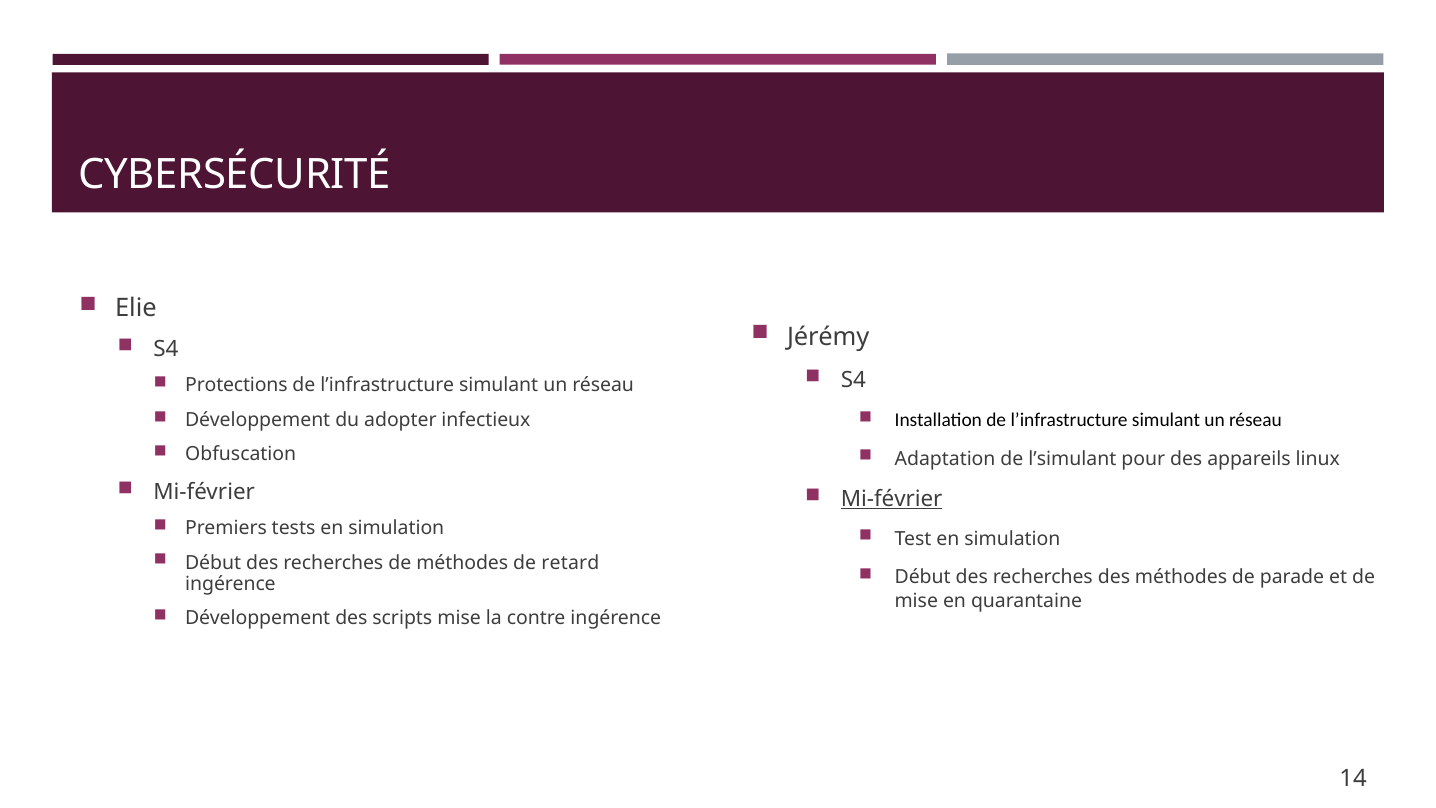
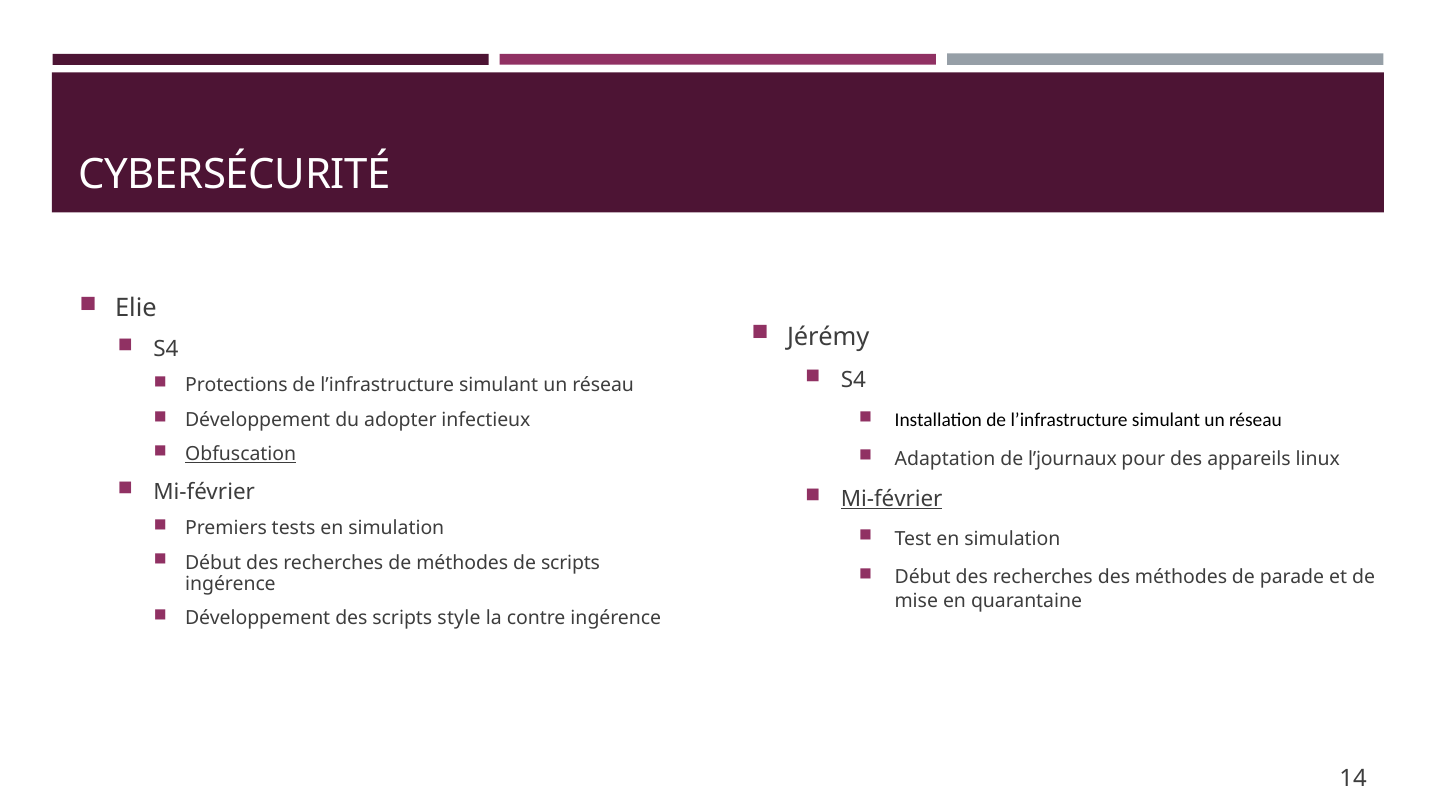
Obfuscation underline: none -> present
l’simulant: l’simulant -> l’journaux
de retard: retard -> scripts
scripts mise: mise -> style
